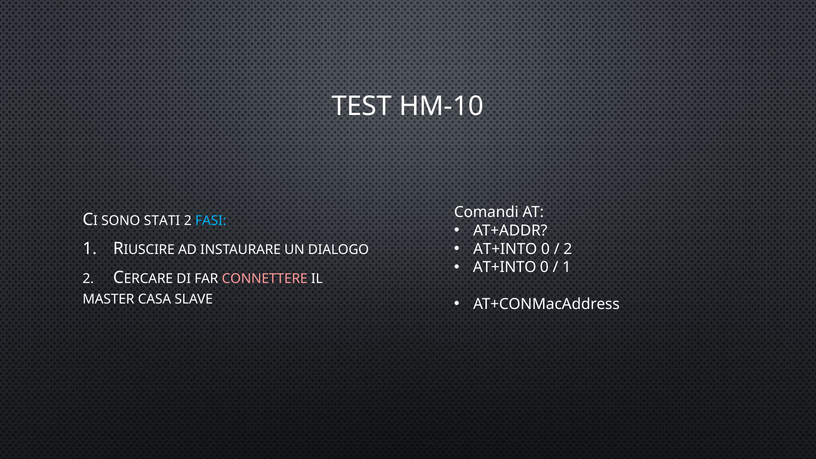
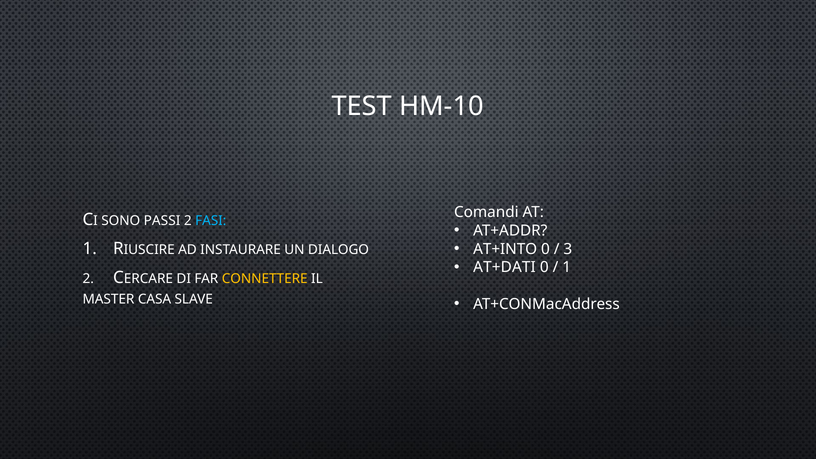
STATI: STATI -> PASSI
2 at (568, 249): 2 -> 3
AT+INTO at (505, 267): AT+INTO -> AT+DATI
CONNETTERE colour: pink -> yellow
